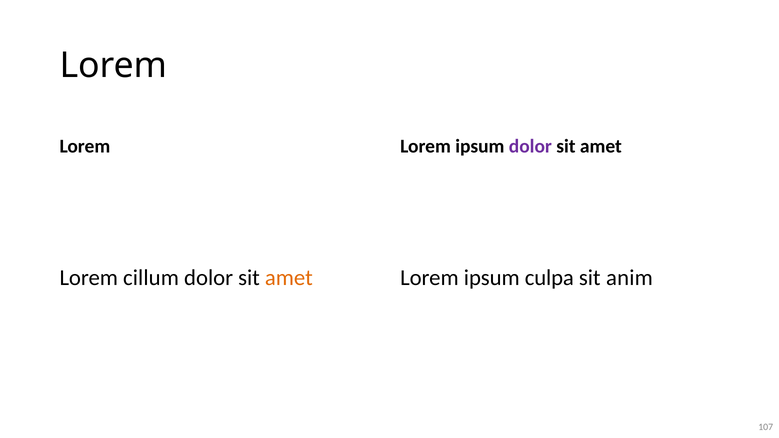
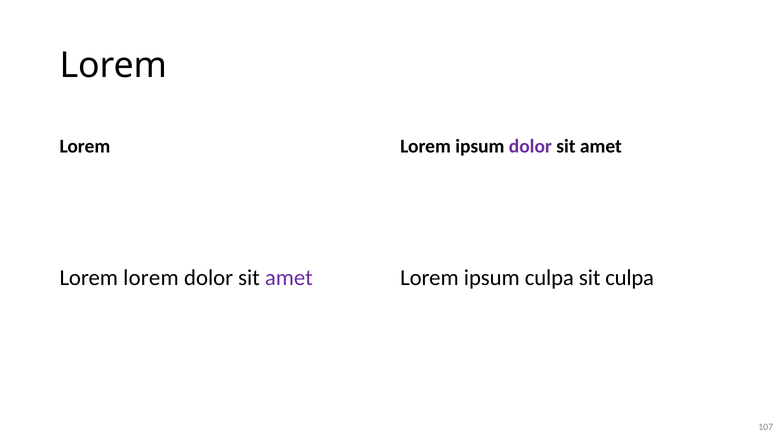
cillum at (151, 278): cillum -> lorem
amet at (289, 278) colour: orange -> purple
sit anim: anim -> culpa
